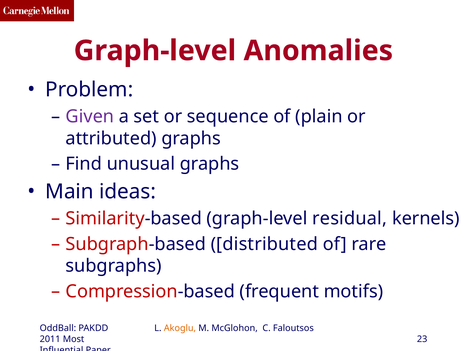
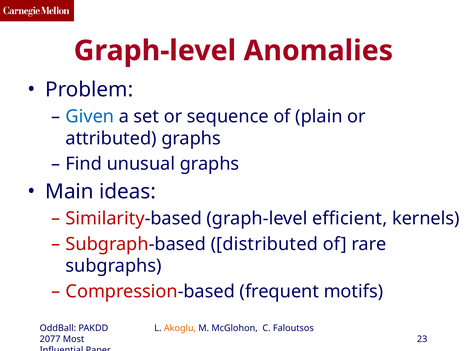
Given colour: purple -> blue
residual: residual -> efficient
2011: 2011 -> 2077
